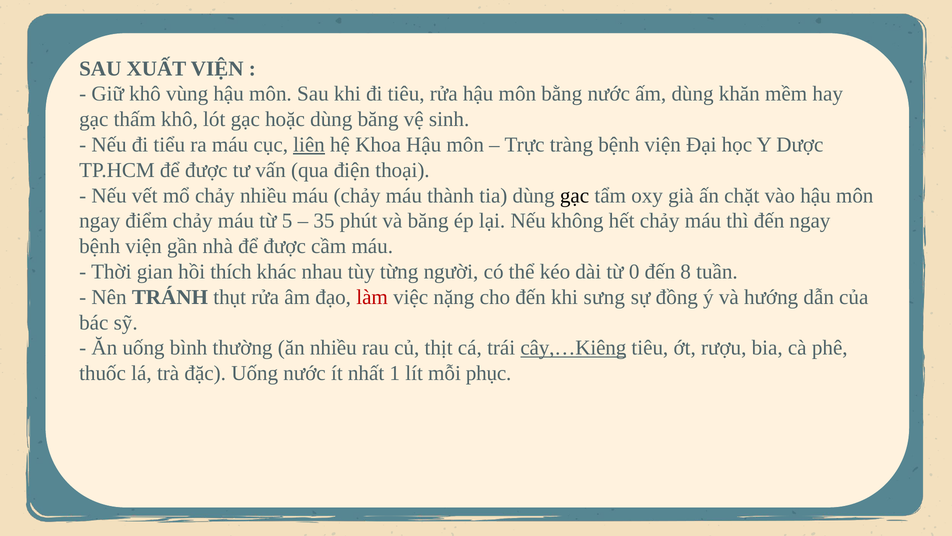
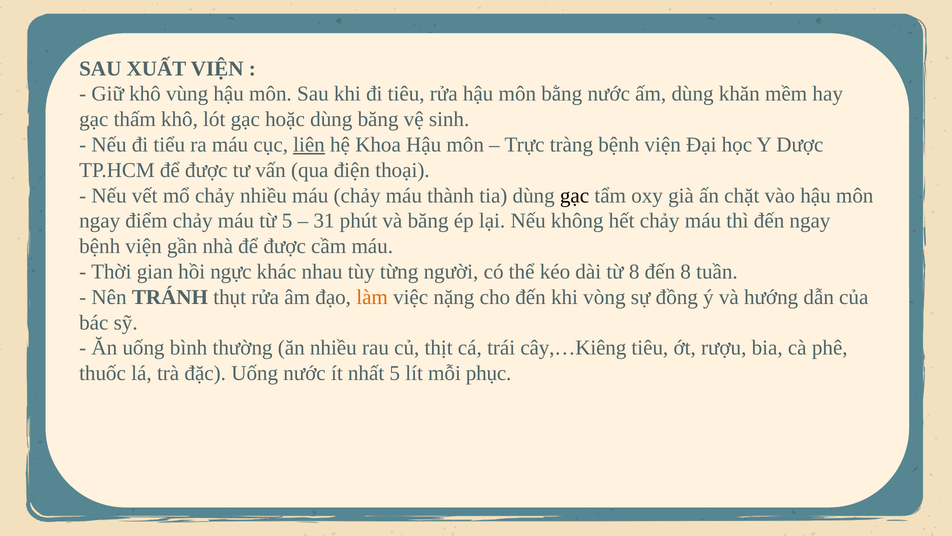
35: 35 -> 31
thích: thích -> ngực
từ 0: 0 -> 8
làm colour: red -> orange
sưng: sưng -> vòng
cây,…Kiêng underline: present -> none
nhất 1: 1 -> 5
